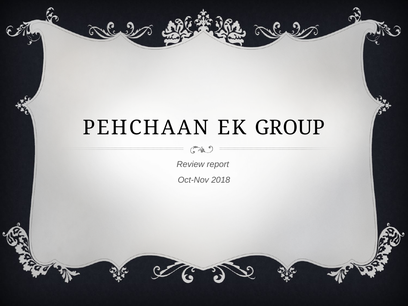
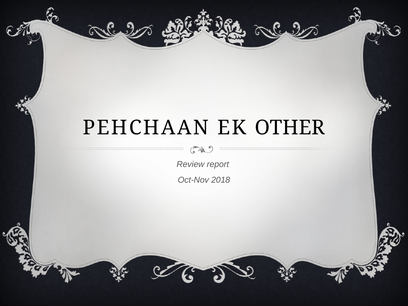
GROUP: GROUP -> OTHER
